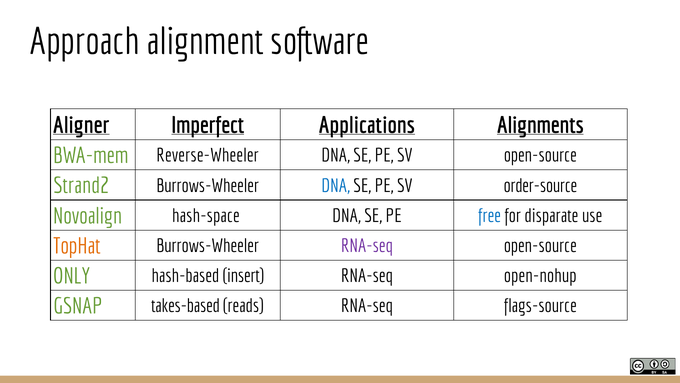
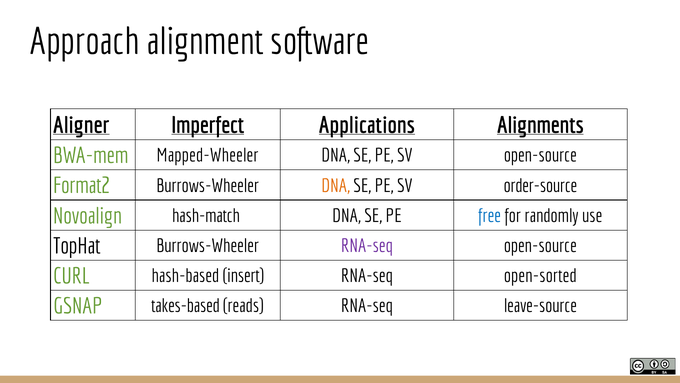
Reverse-Wheeler: Reverse-Wheeler -> Mapped-Wheeler
Strand2: Strand2 -> Format2
DNA at (336, 186) colour: blue -> orange
hash-space: hash-space -> hash-match
disparate: disparate -> randomly
TopHat colour: orange -> black
ONLY: ONLY -> CURL
open-nohup: open-nohup -> open-sorted
flags-source: flags-source -> leave-source
